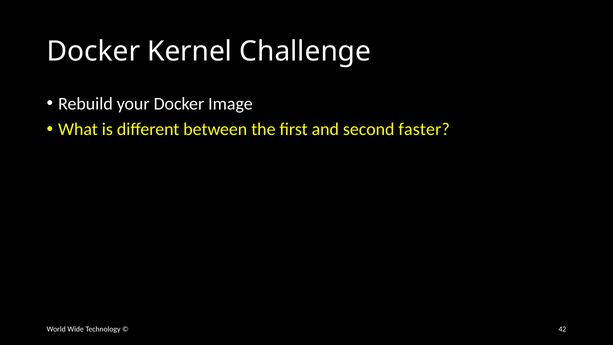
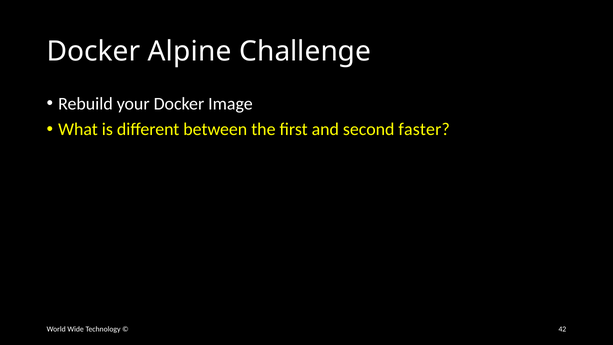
Kernel: Kernel -> Alpine
